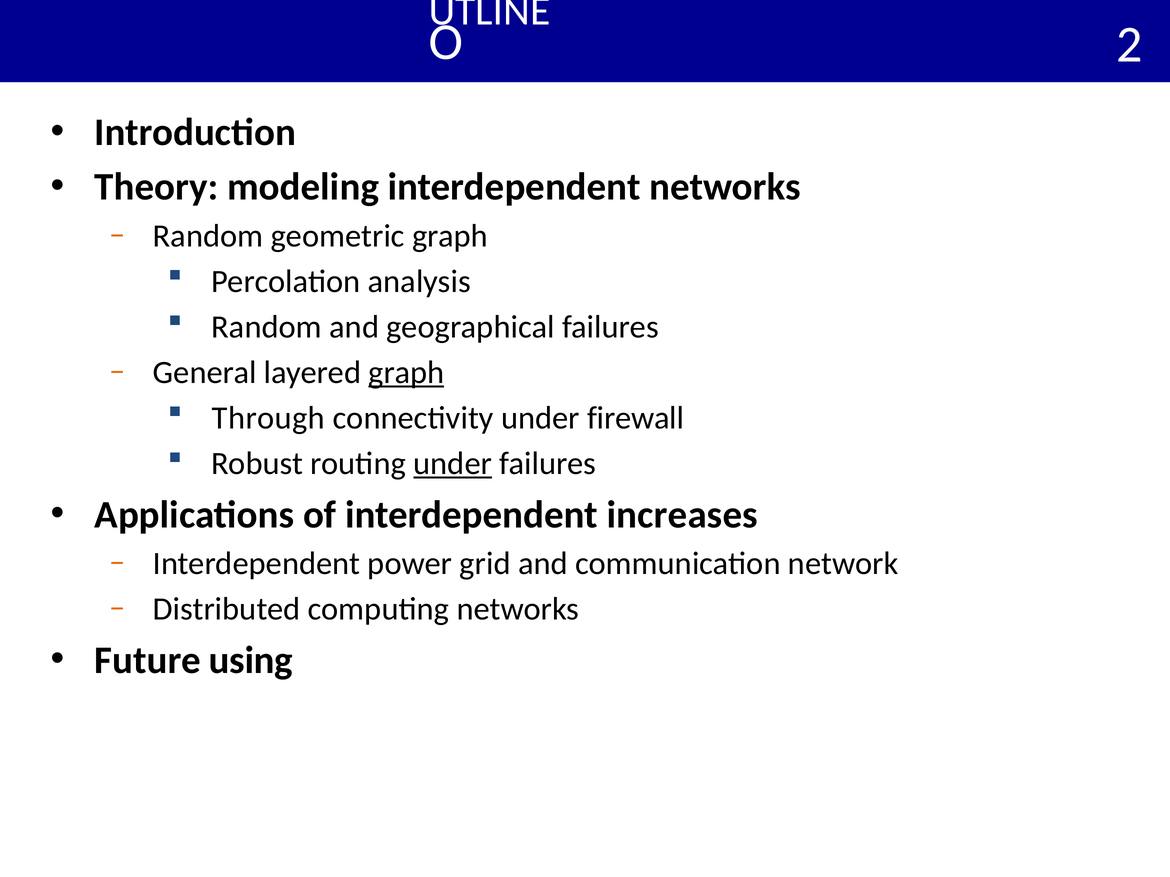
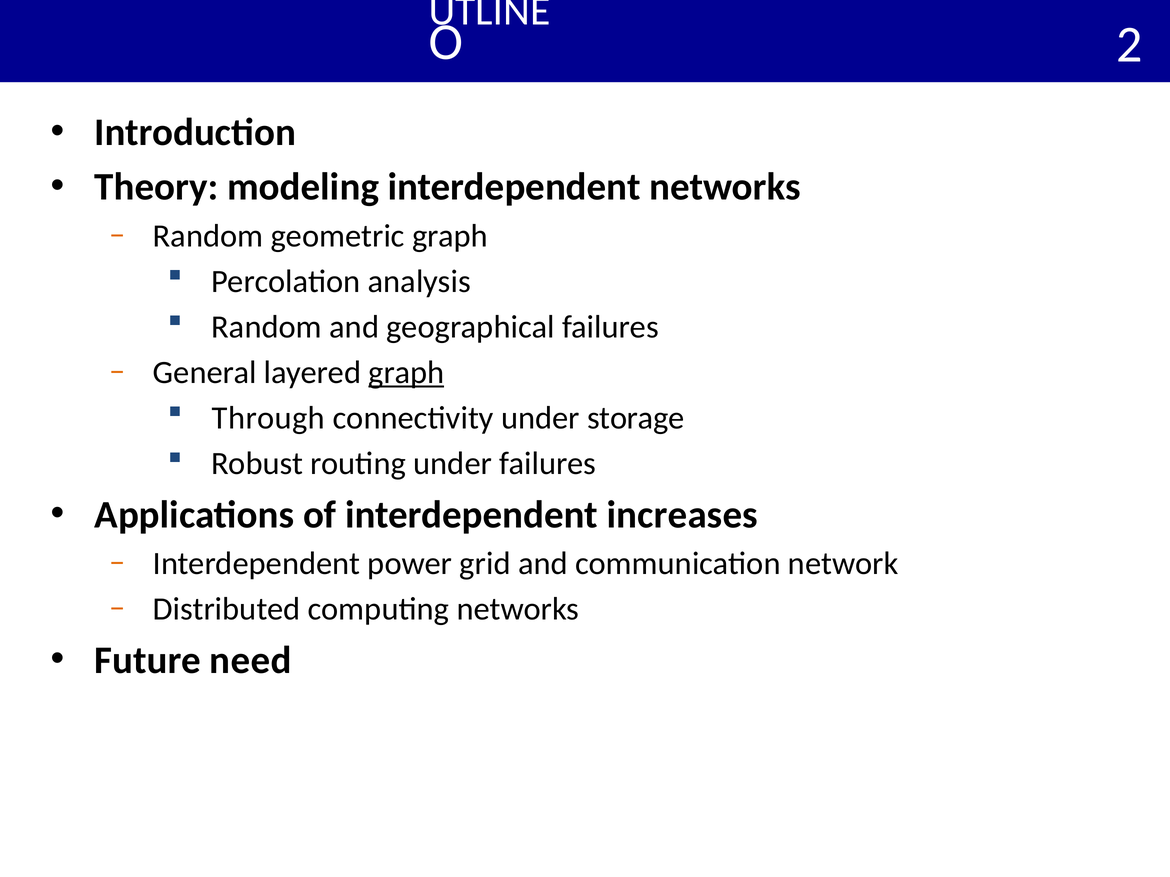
firewall: firewall -> storage
under at (453, 464) underline: present -> none
using: using -> need
